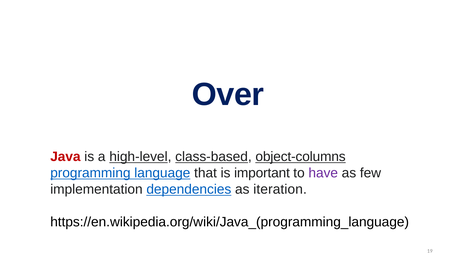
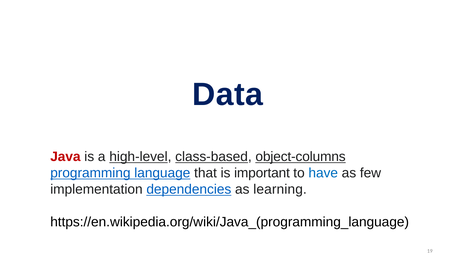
Over: Over -> Data
have colour: purple -> blue
iteration: iteration -> learning
